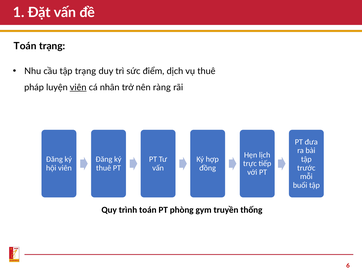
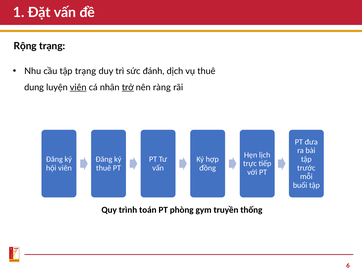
Toán at (25, 46): Toán -> Rộng
điểm: điểm -> đánh
pháp: pháp -> dung
trở underline: none -> present
